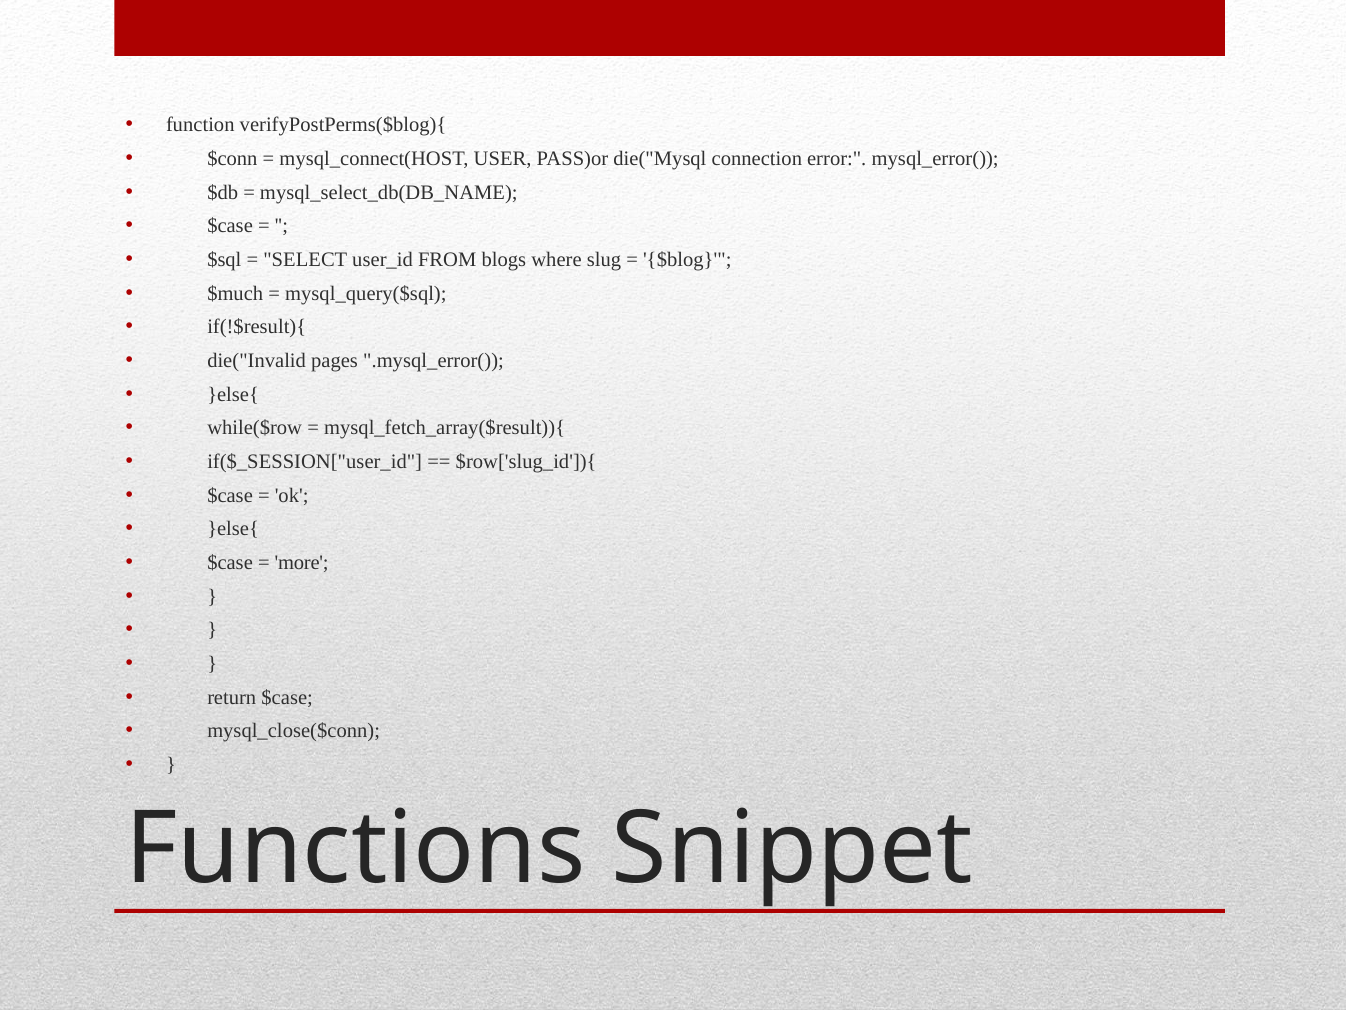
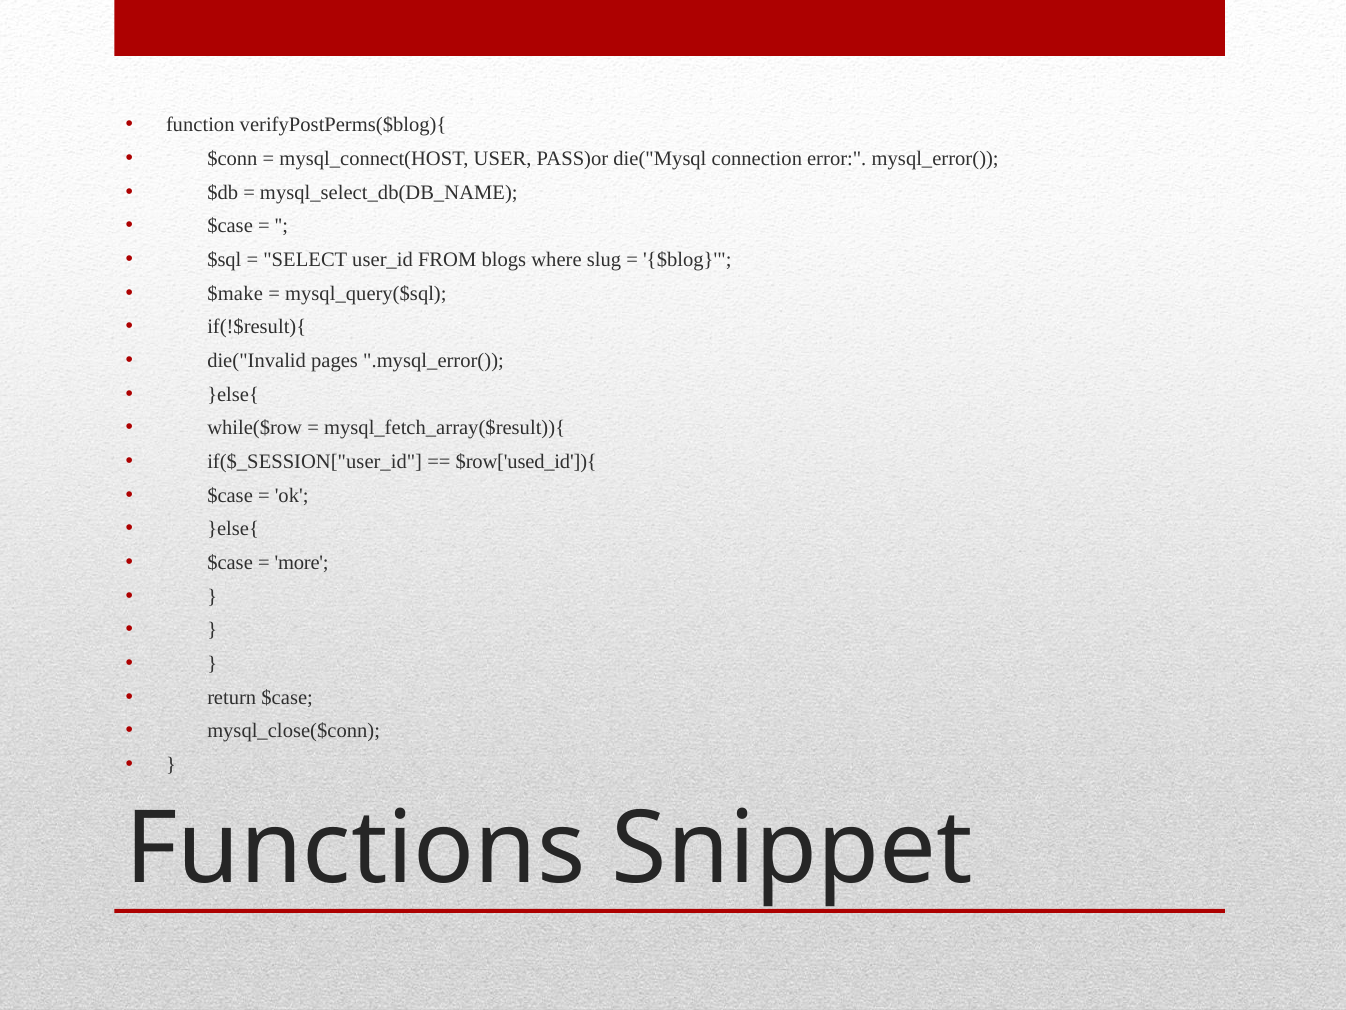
$much: $much -> $make
$row['slug_id']){: $row['slug_id']){ -> $row['used_id']){
